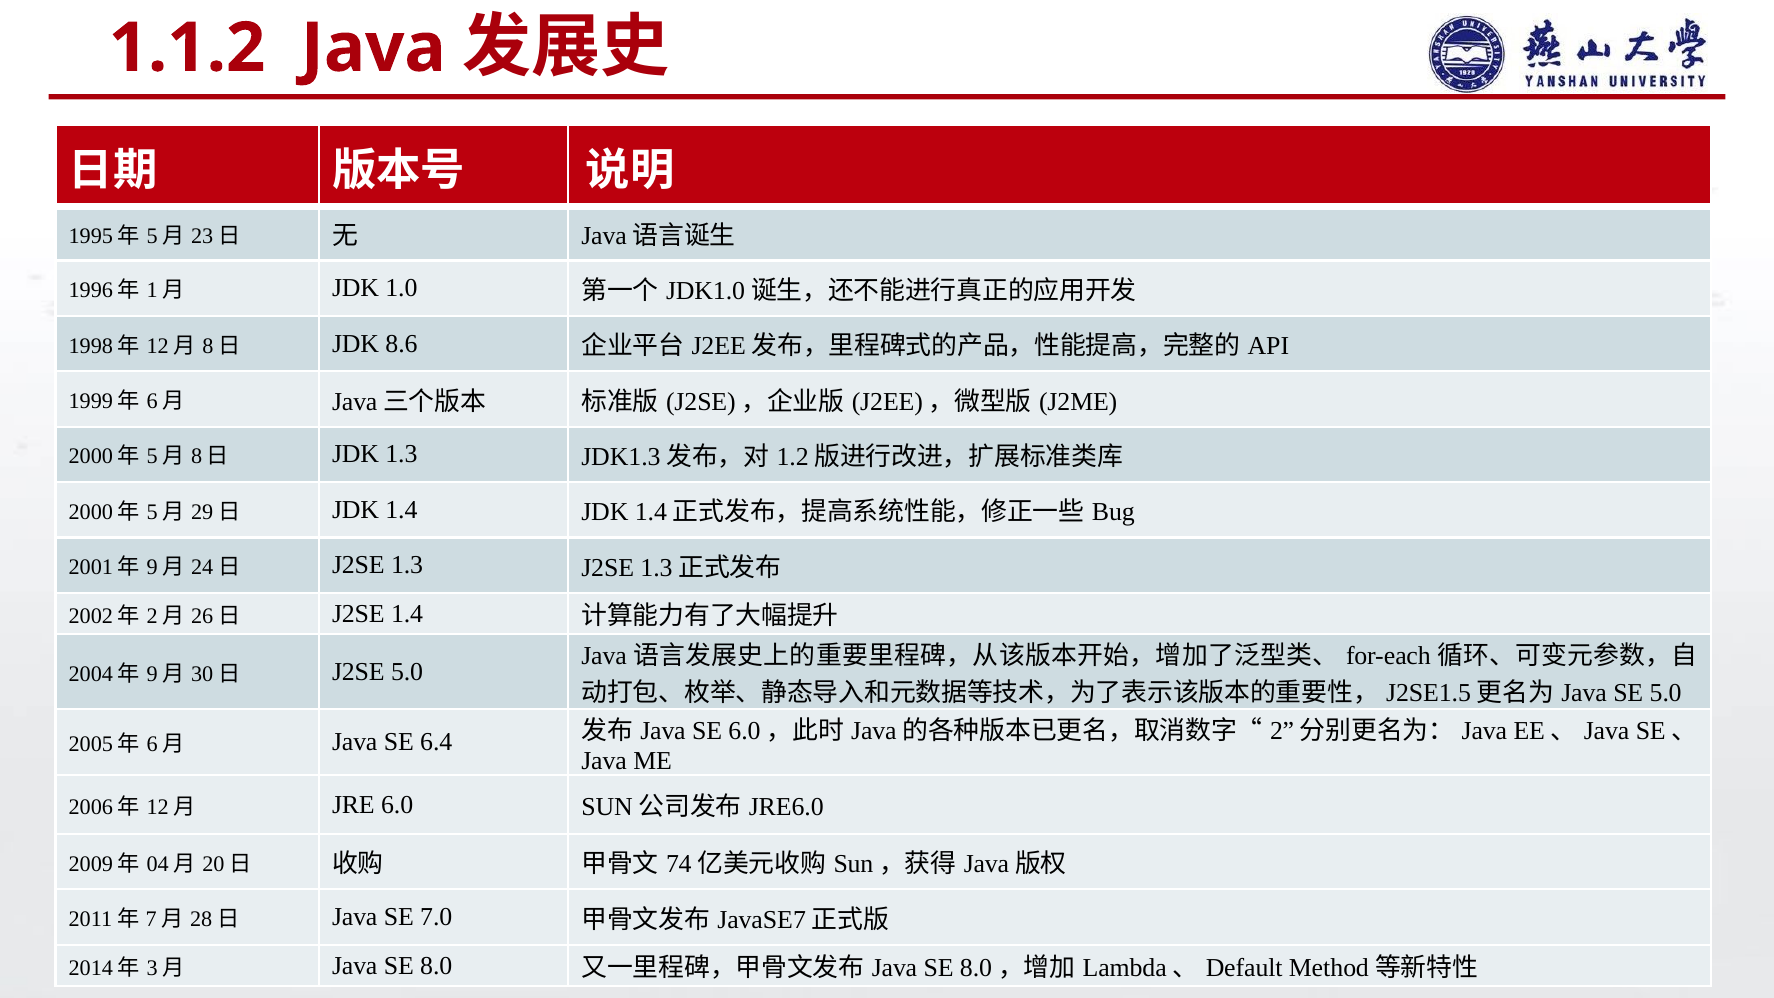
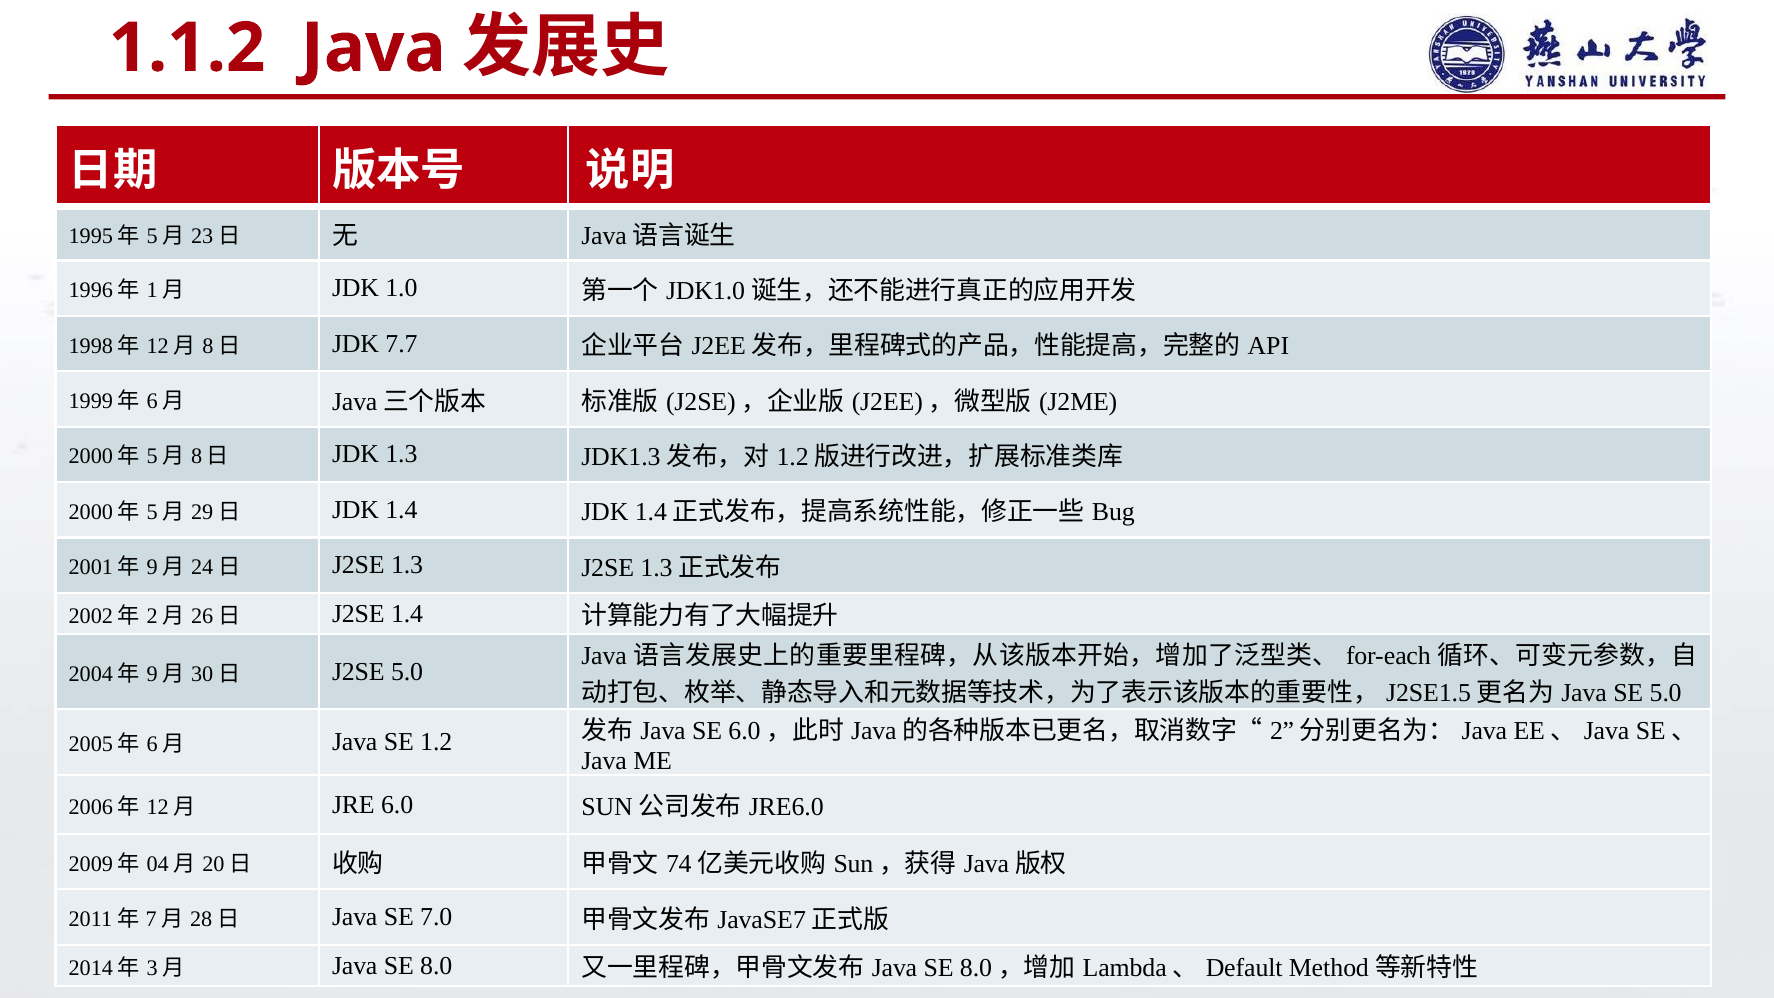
8.6: 8.6 -> 7.7
6.4: 6.4 -> 1.2
